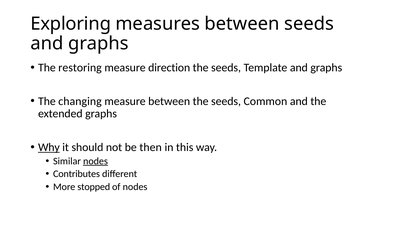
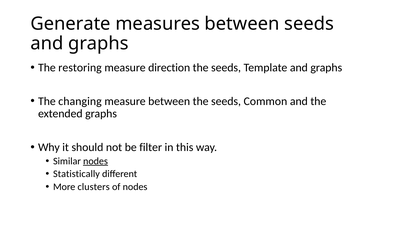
Exploring: Exploring -> Generate
Why underline: present -> none
then: then -> filter
Contributes: Contributes -> Statistically
stopped: stopped -> clusters
